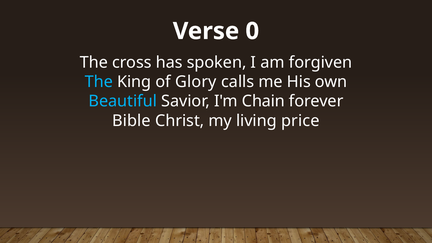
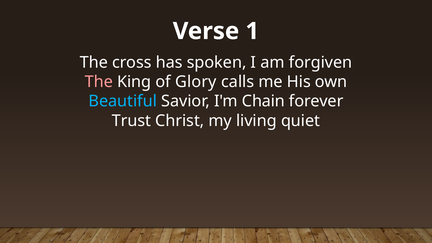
0: 0 -> 1
The at (99, 82) colour: light blue -> pink
Bible: Bible -> Trust
price: price -> quiet
